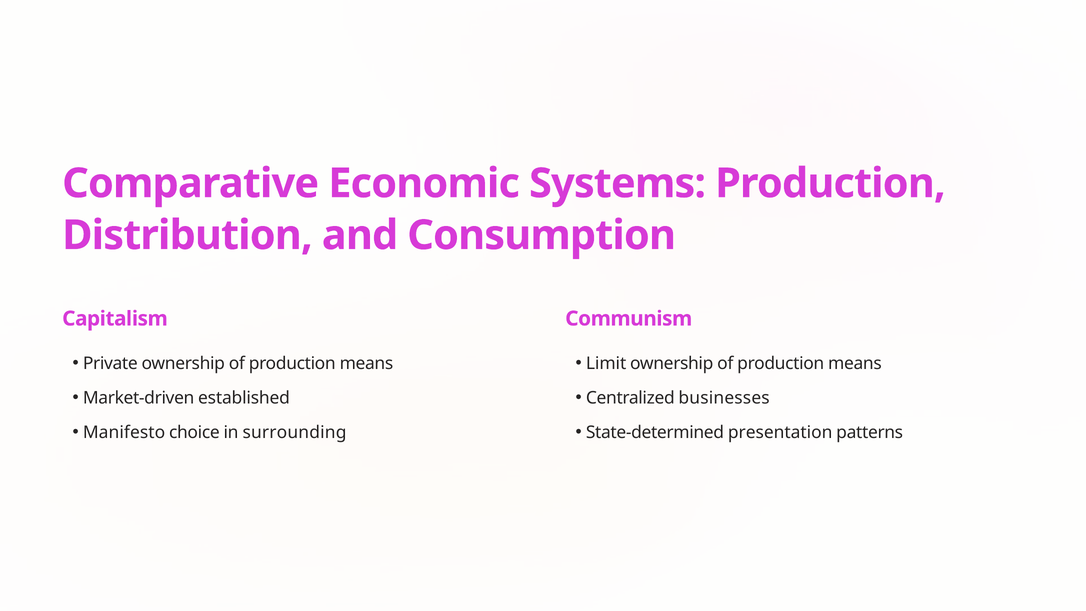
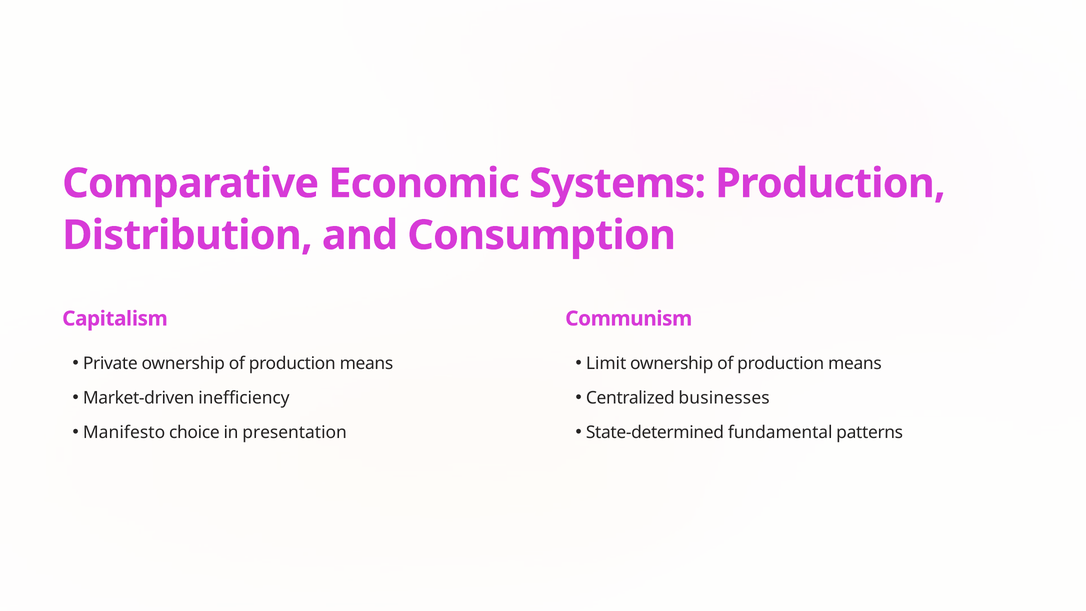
established: established -> inefficiency
surrounding: surrounding -> presentation
presentation: presentation -> fundamental
